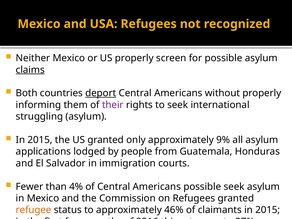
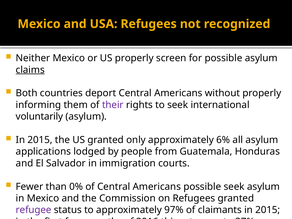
deport underline: present -> none
struggling: struggling -> voluntarily
9%: 9% -> 6%
4%: 4% -> 0%
refugee colour: orange -> purple
46%: 46% -> 97%
